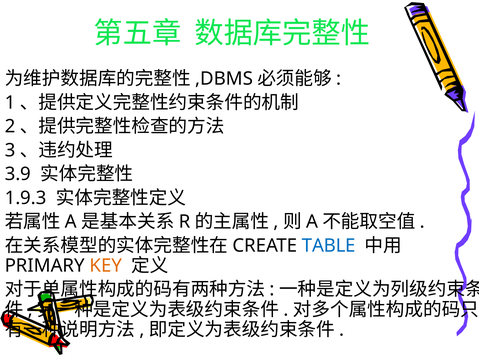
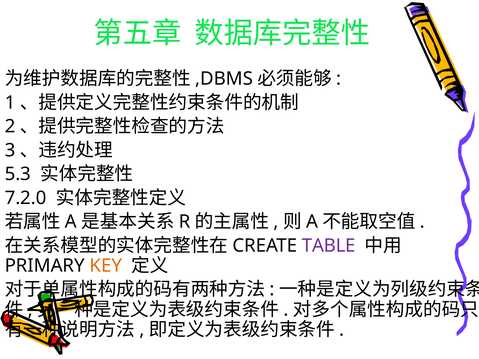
3.9: 3.9 -> 5.3
1.9.3: 1.9.3 -> 7.2.0
TABLE colour: blue -> purple
